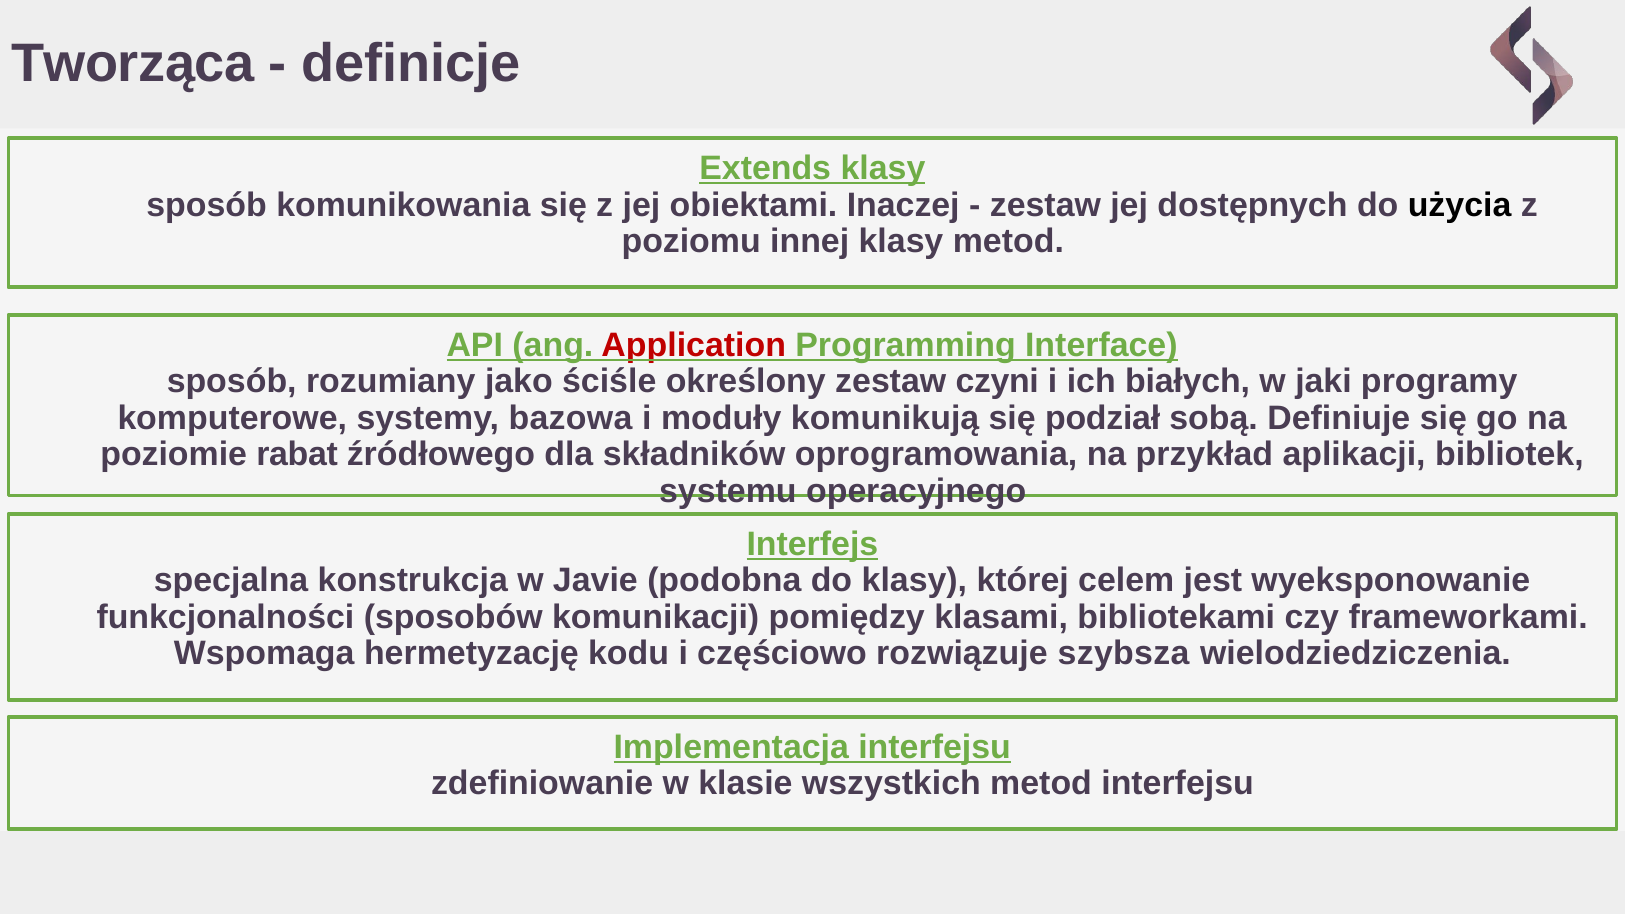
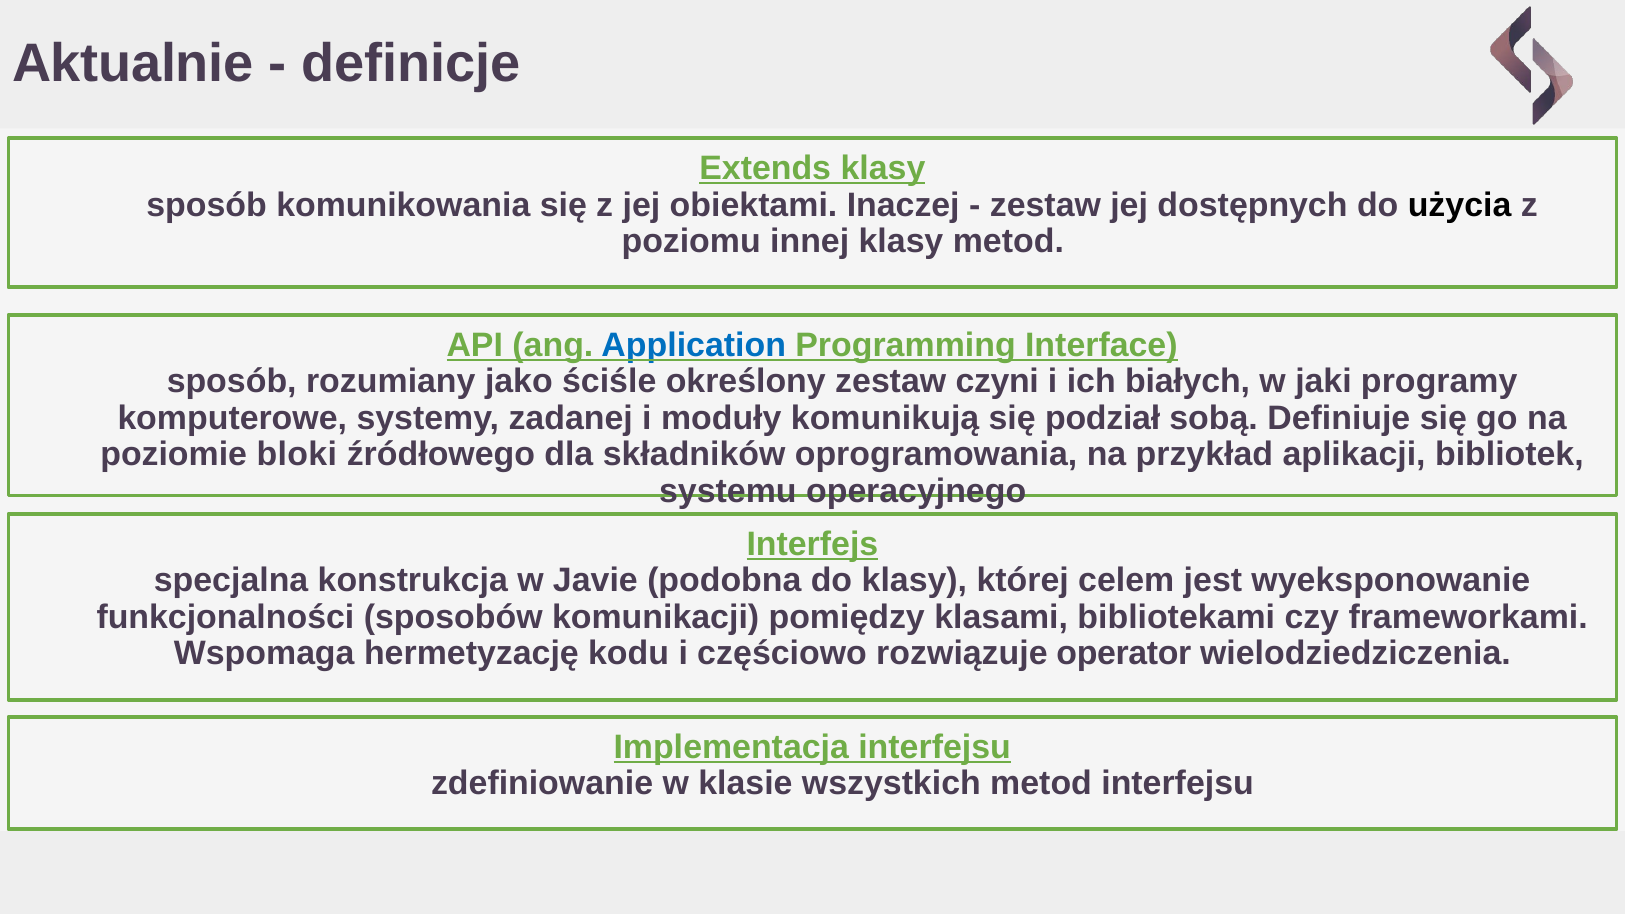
Tworząca: Tworząca -> Aktualnie
Application colour: red -> blue
bazowa: bazowa -> zadanej
rabat: rabat -> bloki
szybsza: szybsza -> operator
